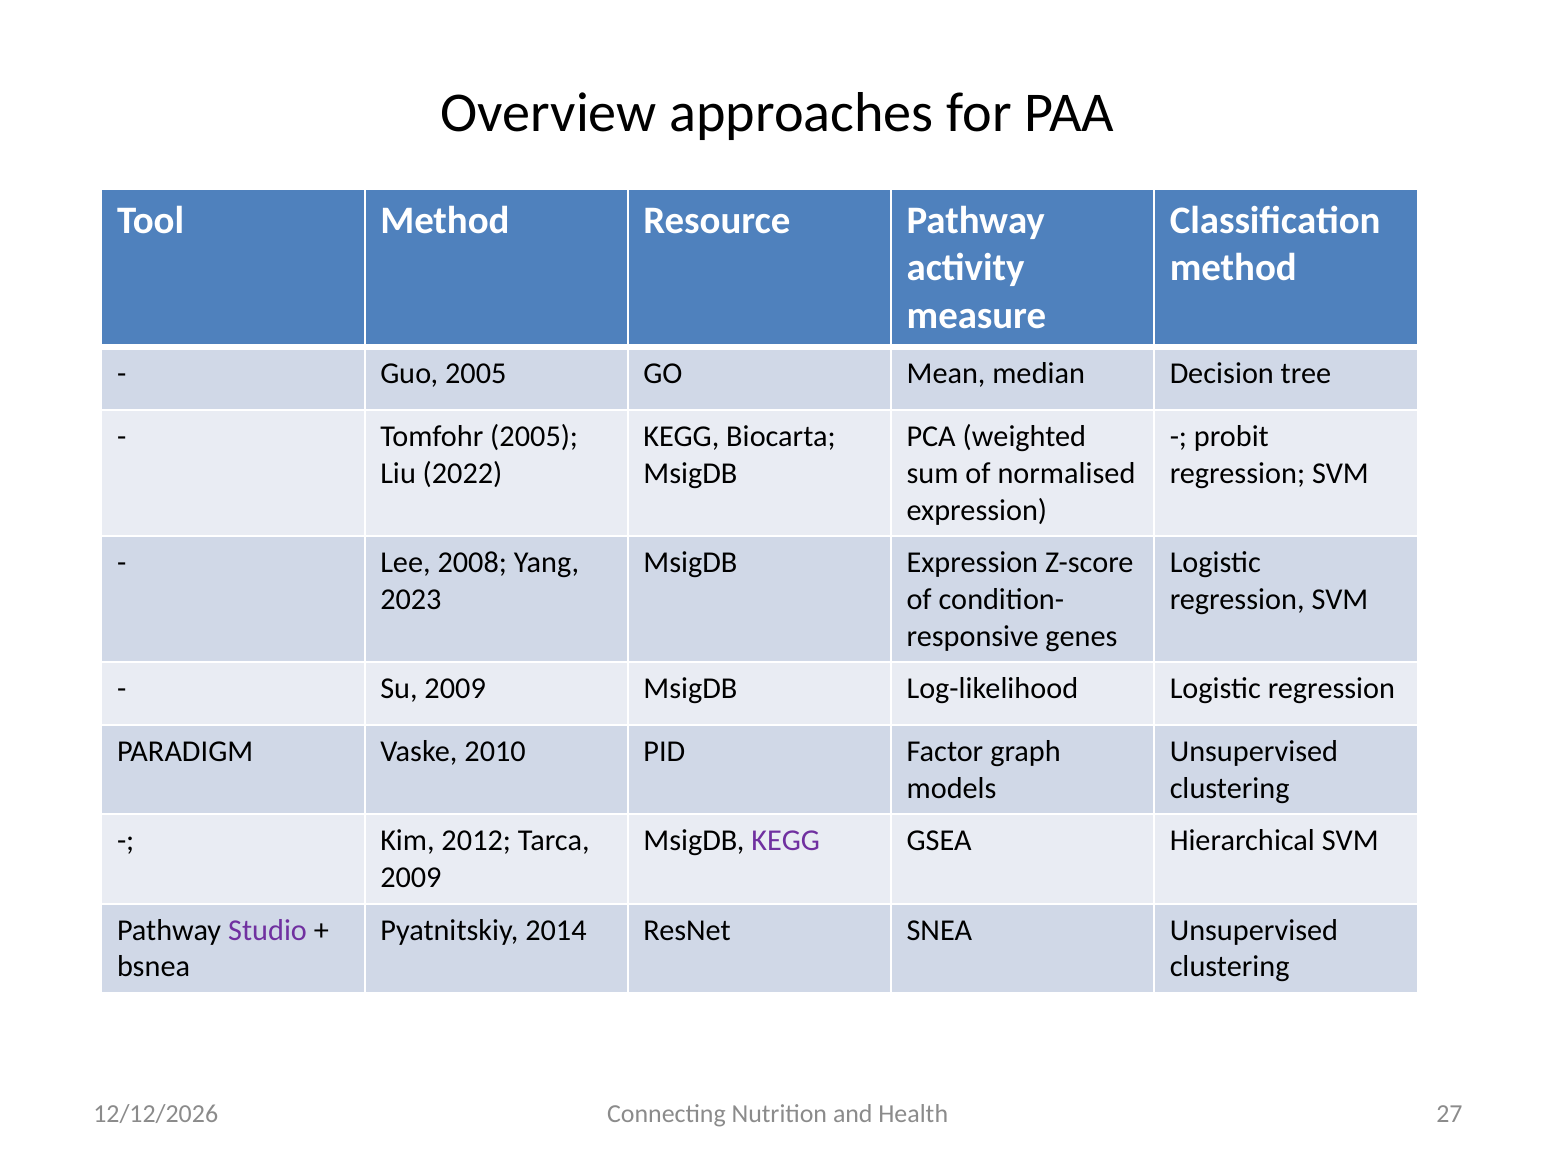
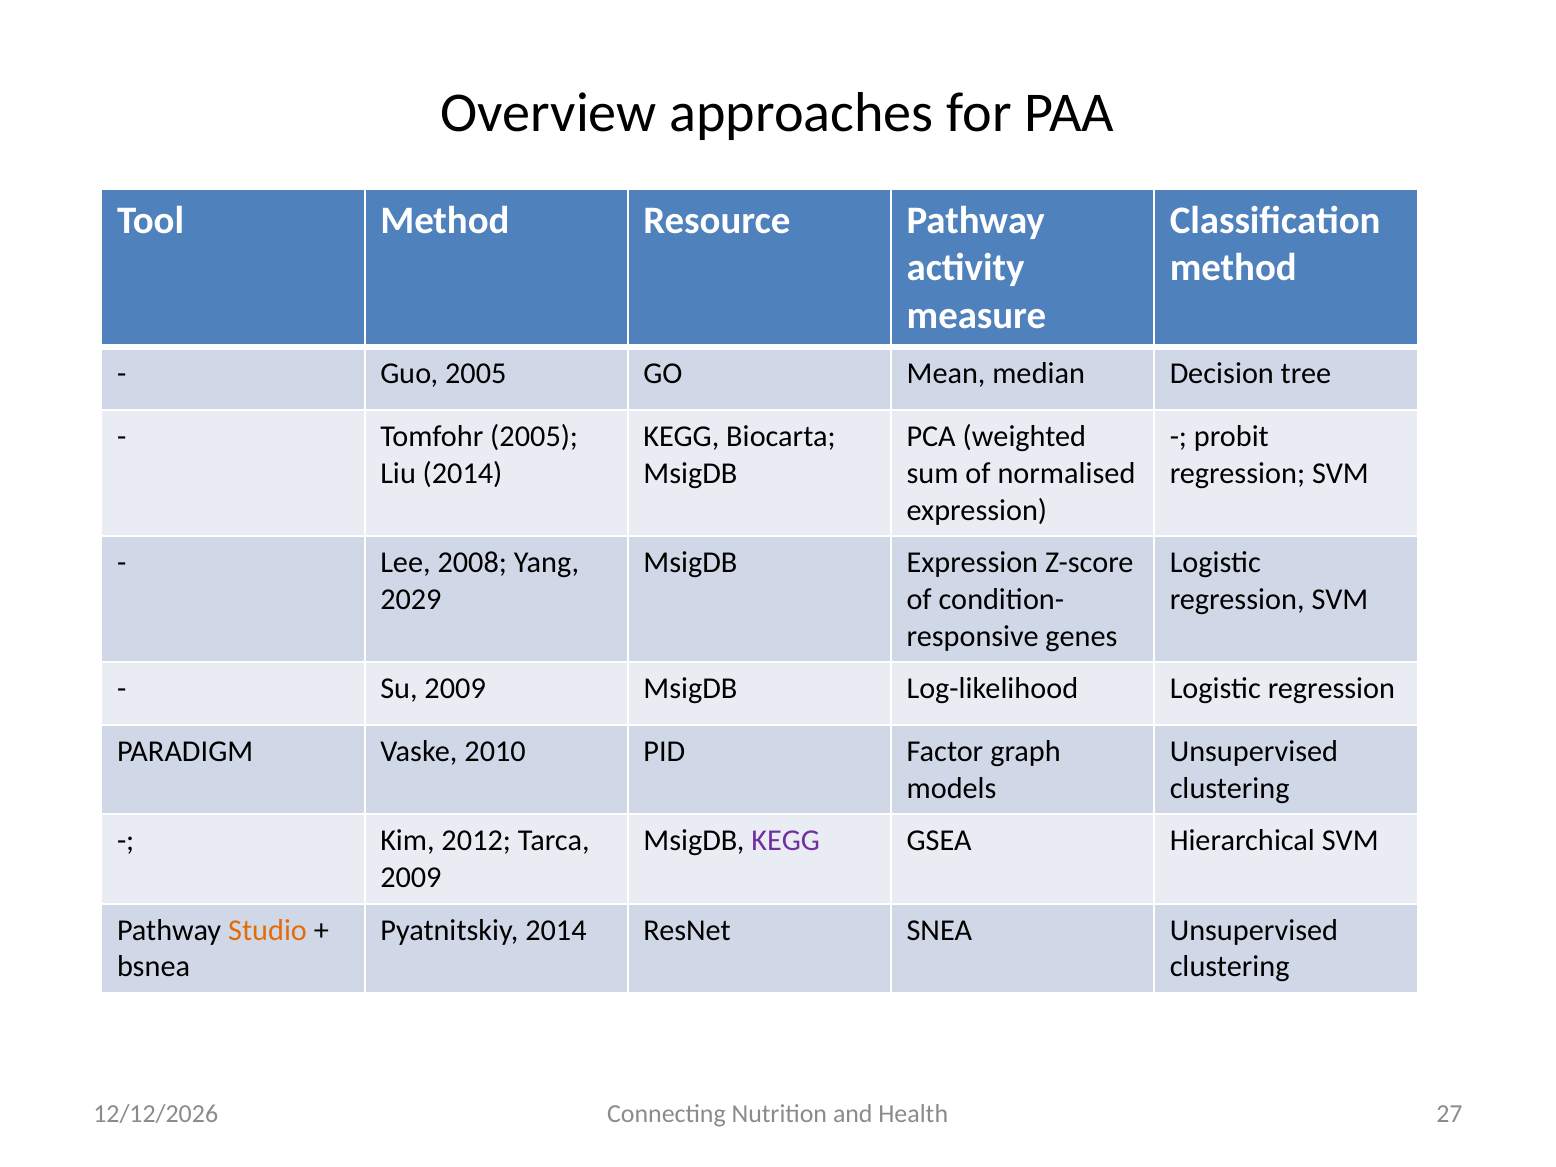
Liu 2022: 2022 -> 2014
2023: 2023 -> 2029
Studio colour: purple -> orange
